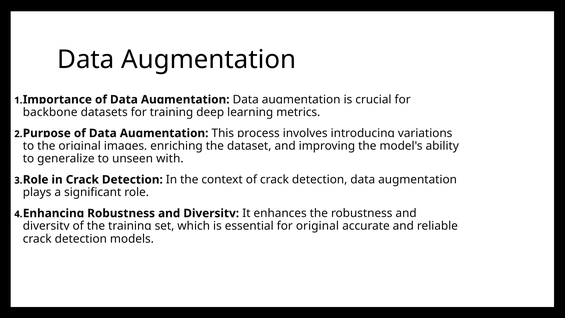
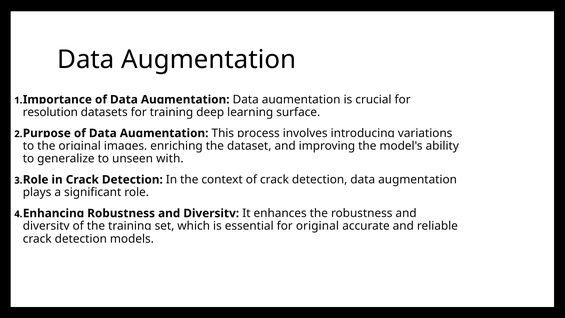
backbone: backbone -> resolution
metrics: metrics -> surface
